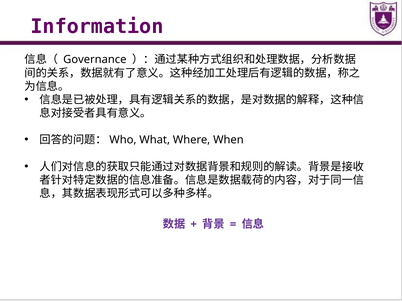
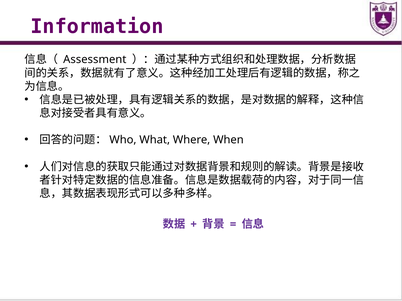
Governance: Governance -> Assessment
